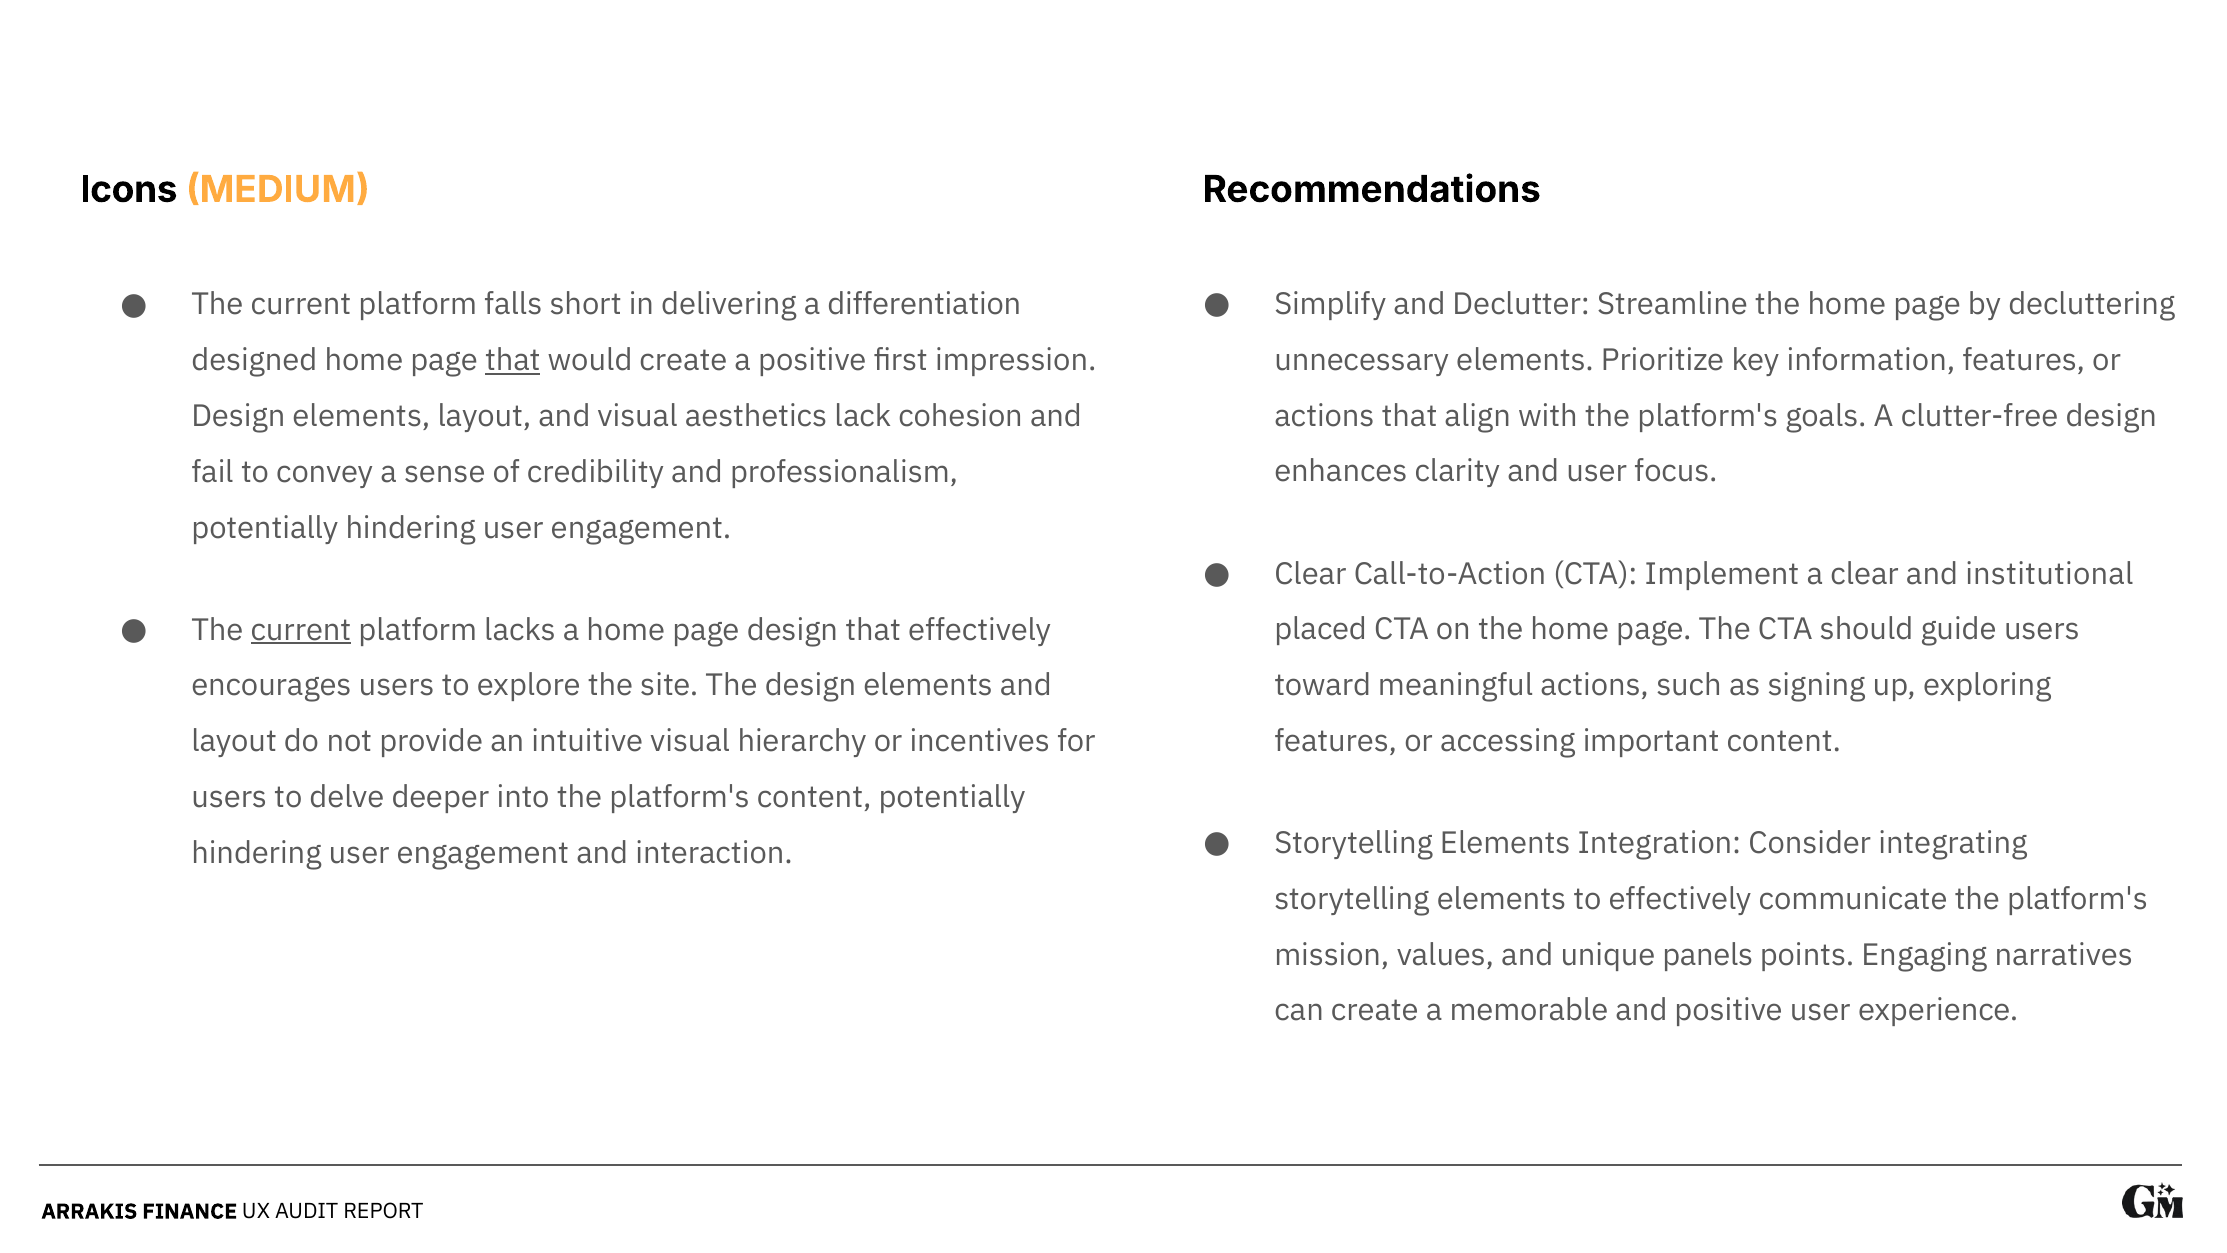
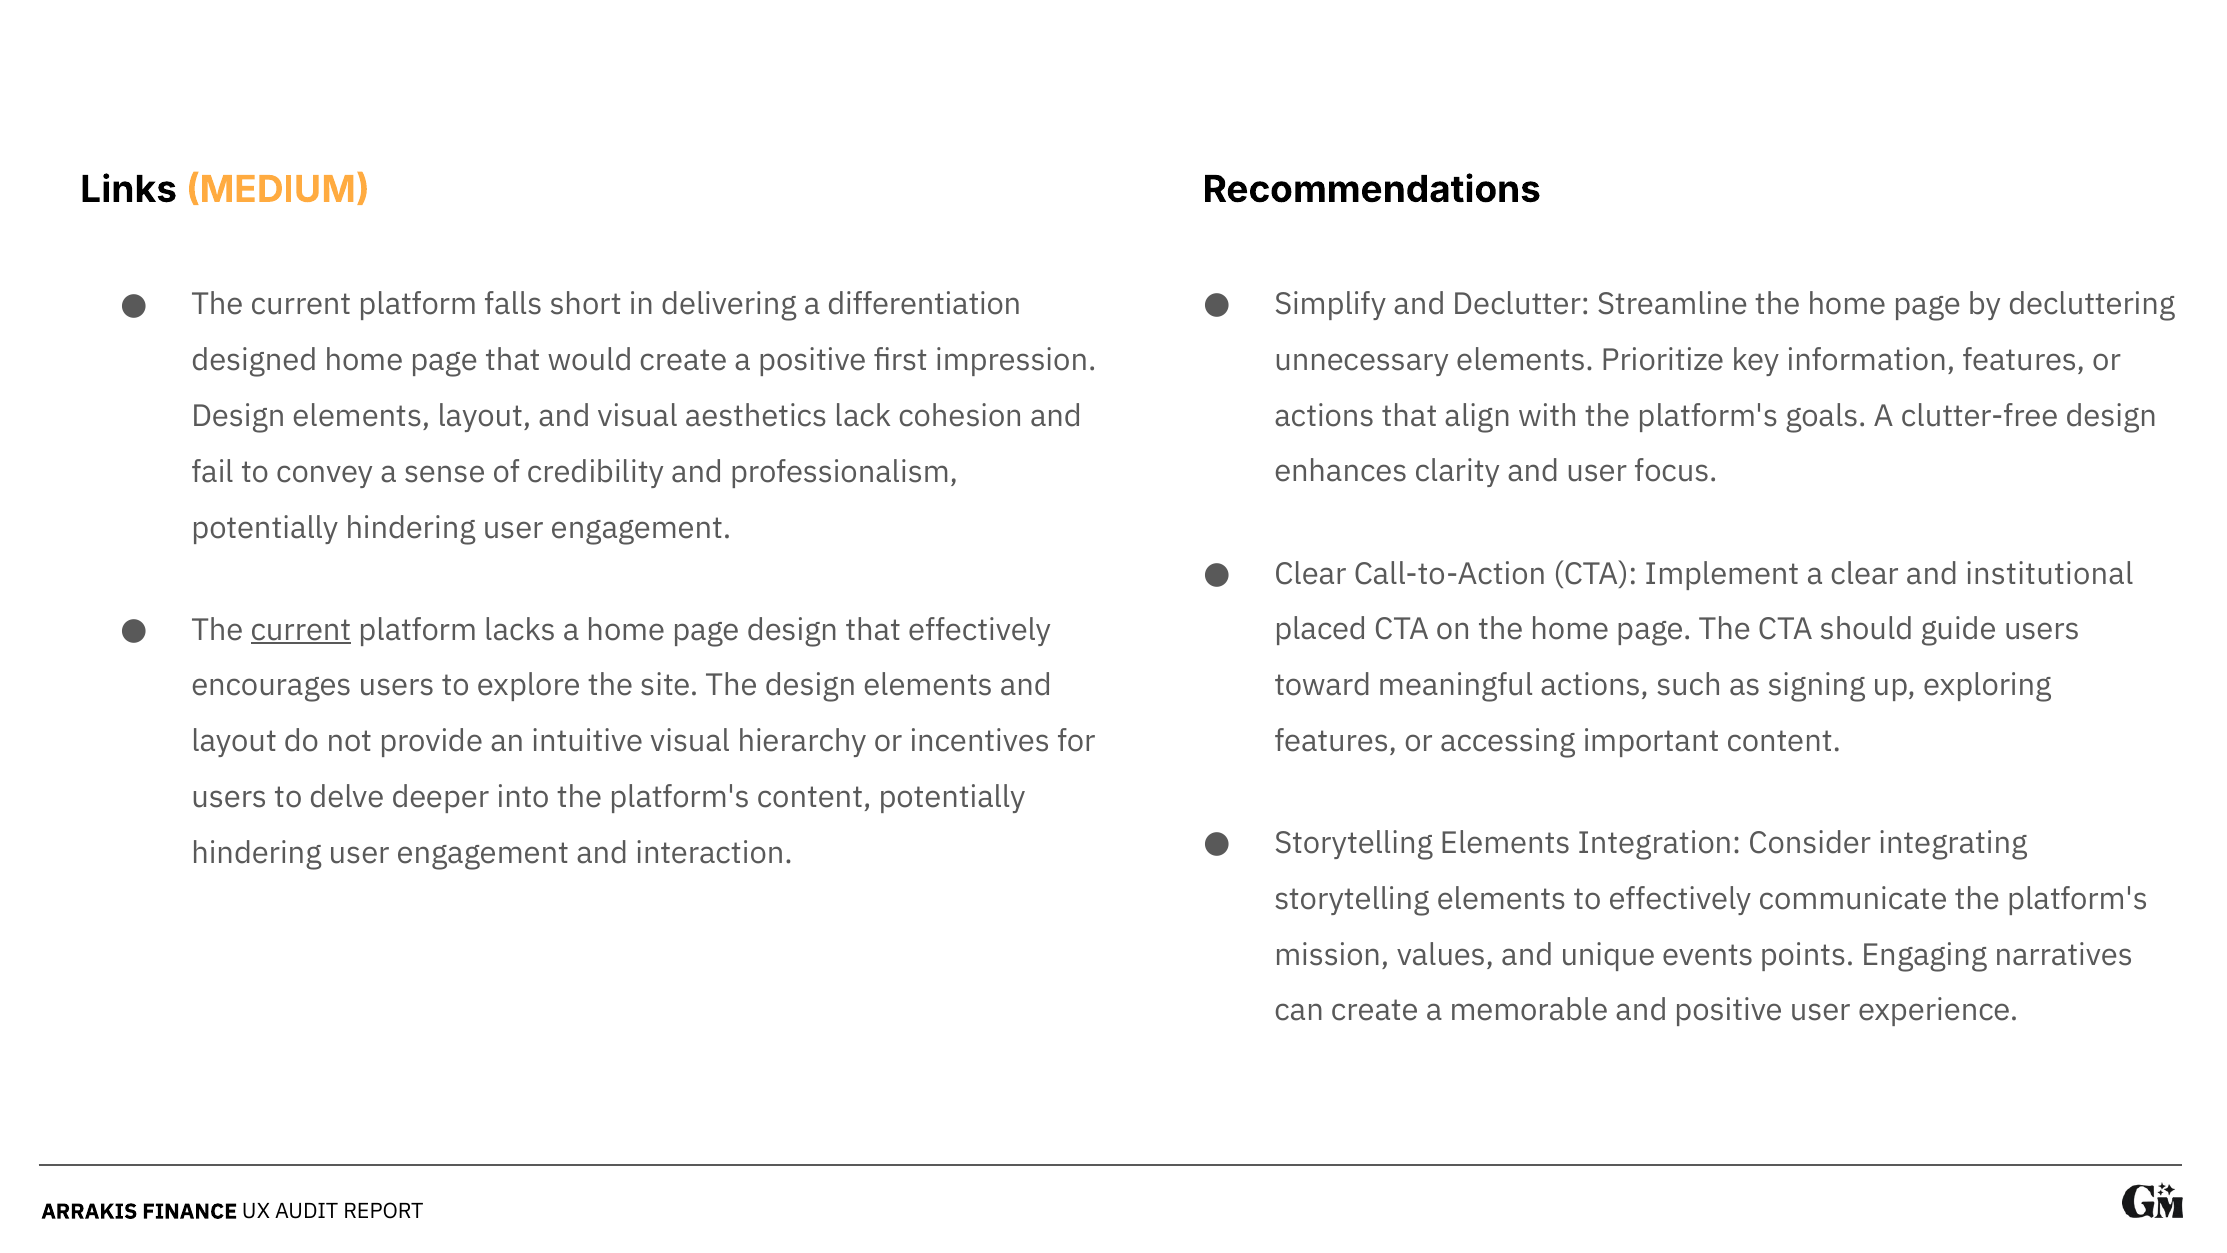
Icons: Icons -> Links
that at (513, 360) underline: present -> none
panels: panels -> events
